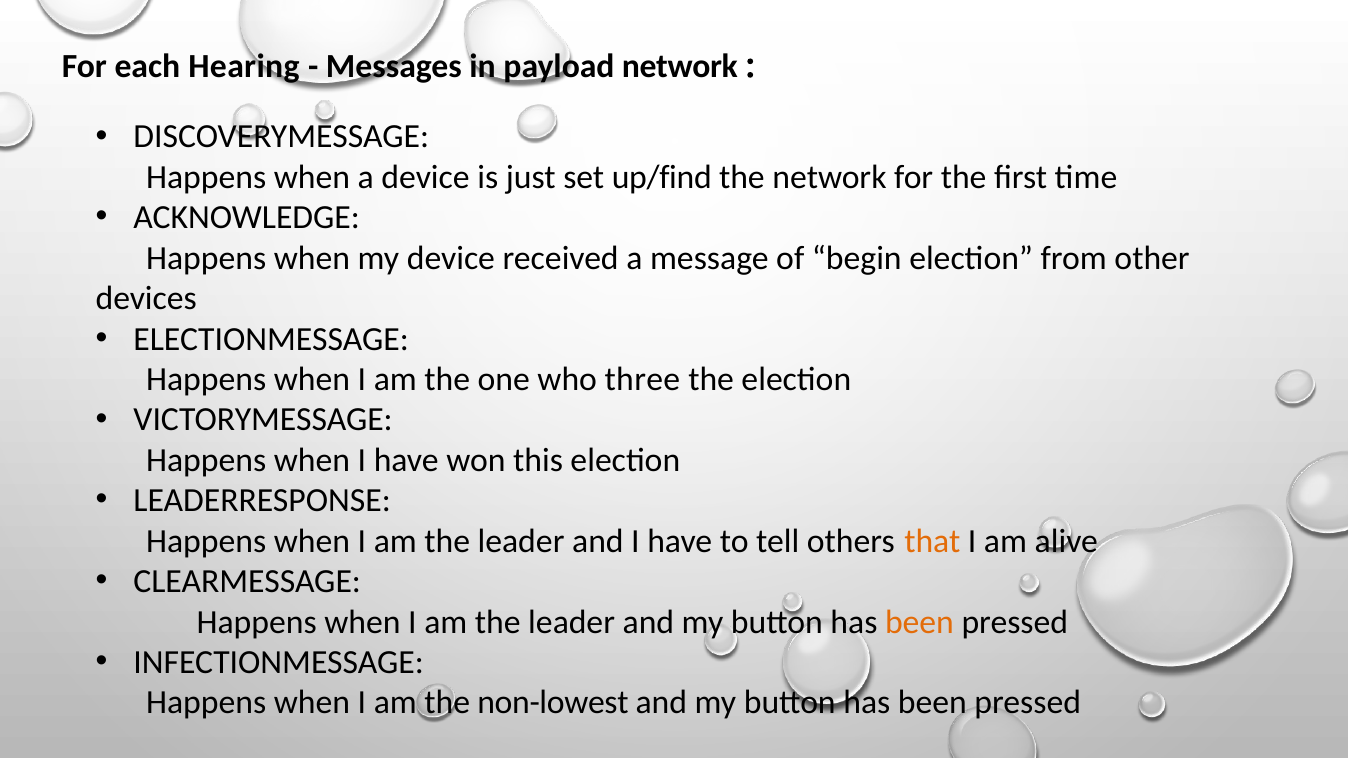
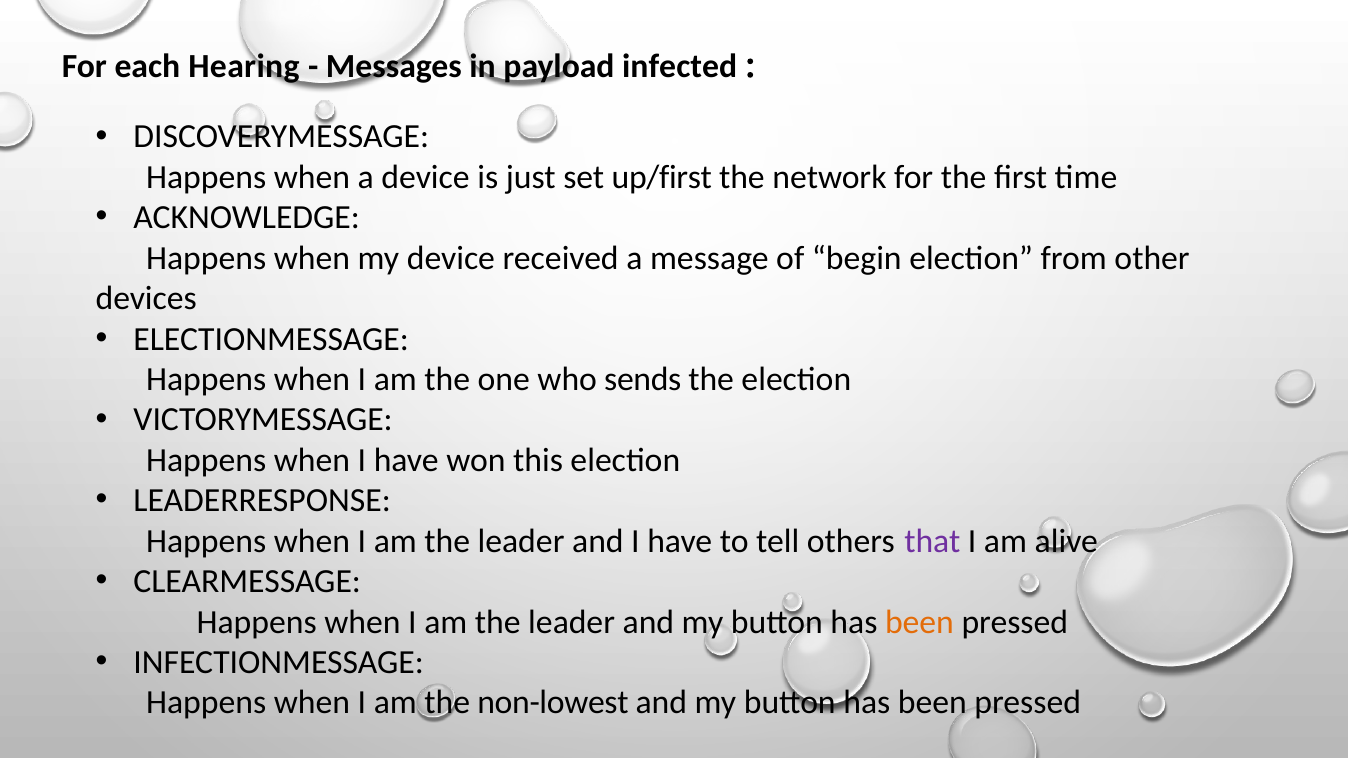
payload network: network -> infected
up/find: up/find -> up/first
three: three -> sends
that colour: orange -> purple
